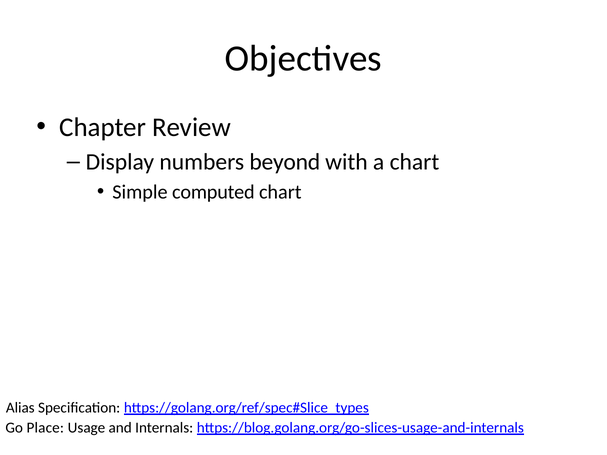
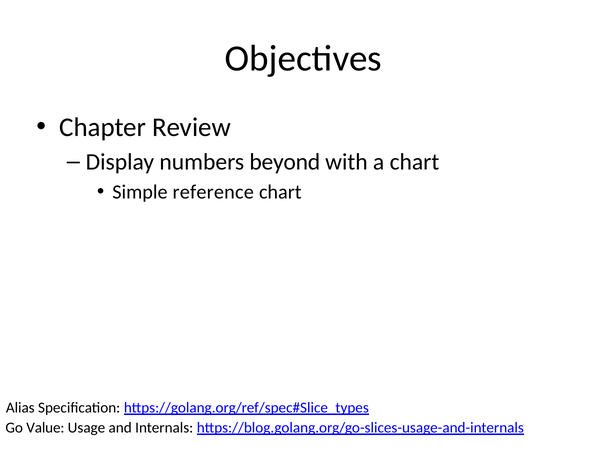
computed: computed -> reference
Place: Place -> Value
